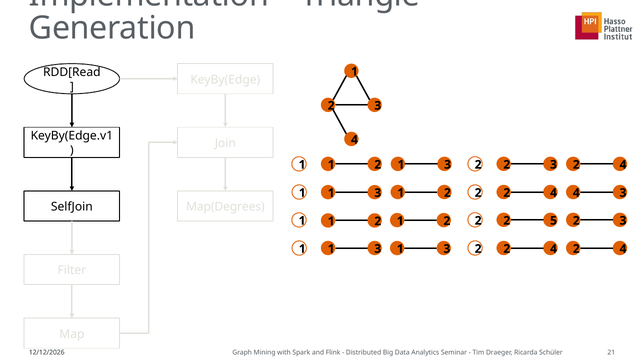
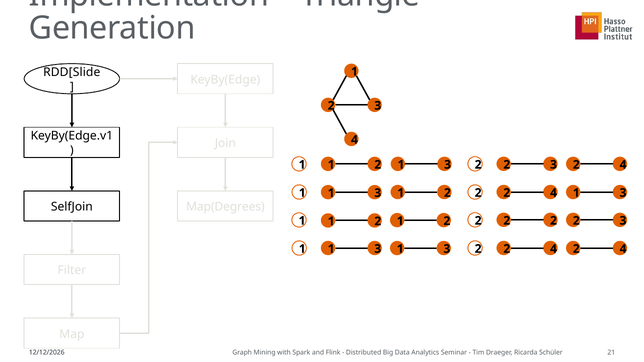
RDD[Read: RDD[Read -> RDD[Slide
4 at (576, 193): 4 -> 1
5 at (554, 221): 5 -> 2
